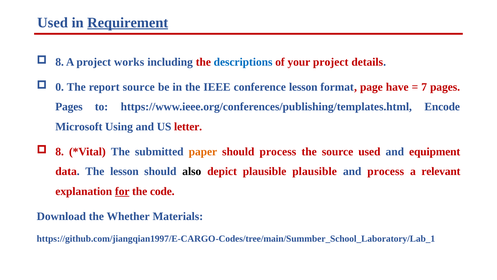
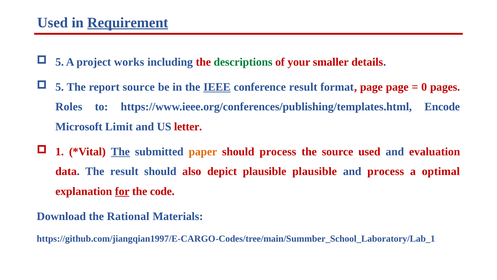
8 at (60, 62): 8 -> 5
descriptions colour: blue -> green
your project: project -> smaller
0 at (60, 87): 0 -> 5
IEEE underline: none -> present
conference lesson: lesson -> result
page have: have -> page
7: 7 -> 0
Pages at (69, 107): Pages -> Roles
Using: Using -> Limit
8 at (60, 151): 8 -> 1
The at (120, 151) underline: none -> present
equipment: equipment -> evaluation
The lesson: lesson -> result
also colour: black -> red
relevant: relevant -> optimal
Whether: Whether -> Rational
